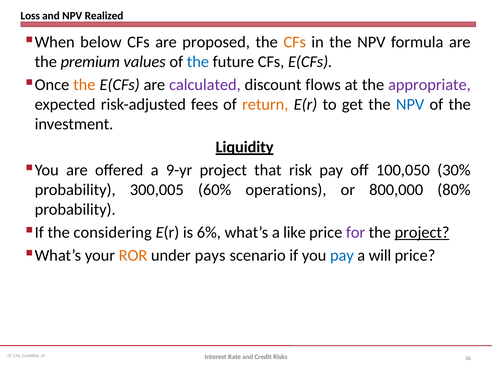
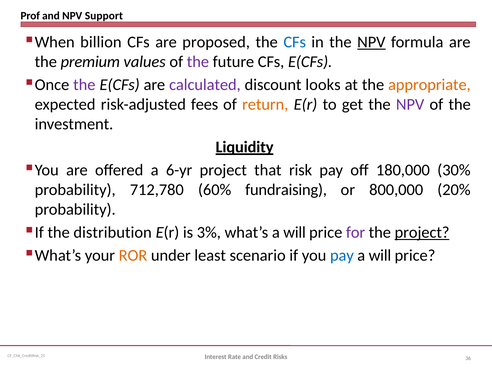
Loss: Loss -> Prof
Realized: Realized -> Support
below: below -> billion
CFs at (295, 42) colour: orange -> blue
NPV at (371, 42) underline: none -> present
the at (198, 62) colour: blue -> purple
the at (84, 85) colour: orange -> purple
flows: flows -> looks
appropriate colour: purple -> orange
NPV at (410, 104) colour: blue -> purple
9-yr: 9-yr -> 6-yr
100,050: 100,050 -> 180,000
300,005: 300,005 -> 712,780
operations: operations -> fundraising
80%: 80% -> 20%
considering: considering -> distribution
6%: 6% -> 3%
what’s a like: like -> will
pays: pays -> least
